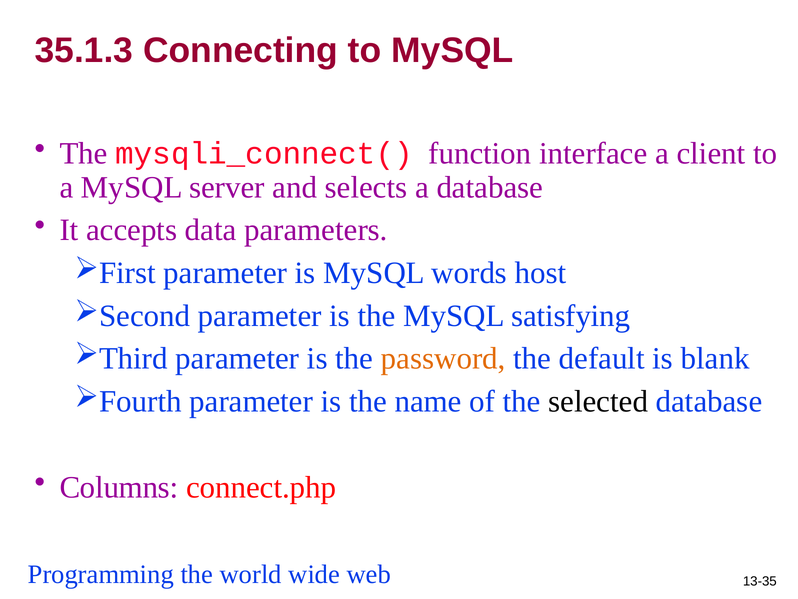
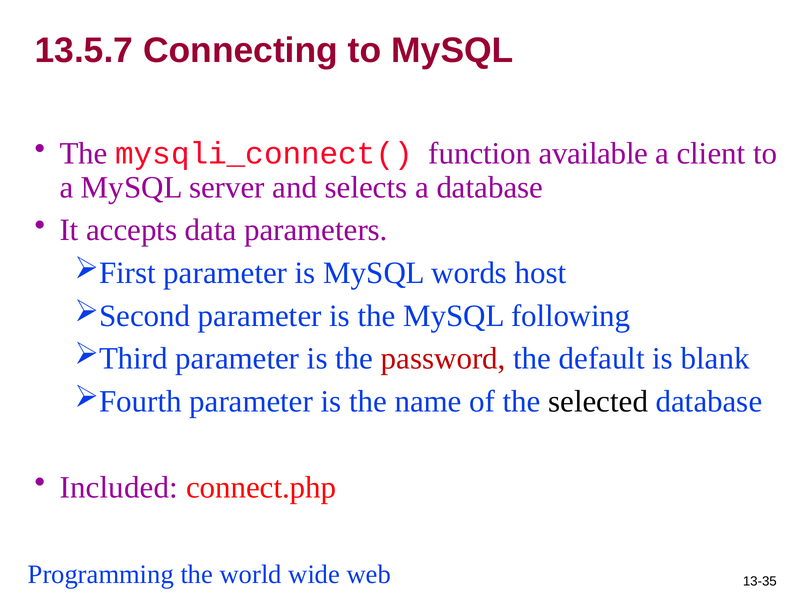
35.1.3: 35.1.3 -> 13.5.7
interface: interface -> available
satisfying: satisfying -> following
password colour: orange -> red
Columns: Columns -> Included
